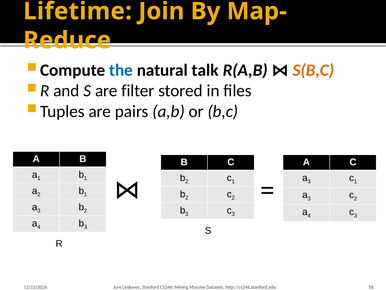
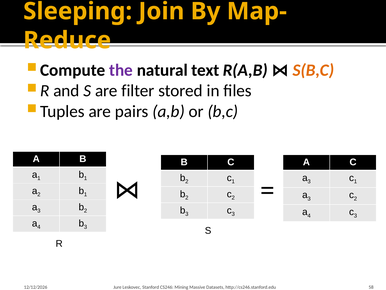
Lifetime: Lifetime -> Sleeping
the colour: blue -> purple
talk: talk -> text
